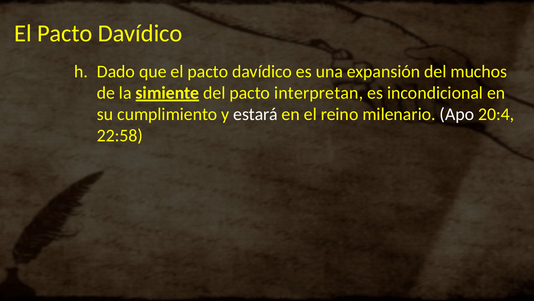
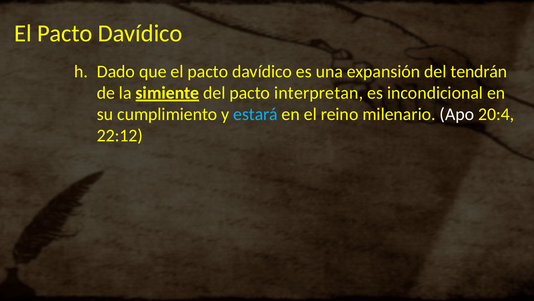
muchos: muchos -> tendrán
estará colour: white -> light blue
22:58: 22:58 -> 22:12
